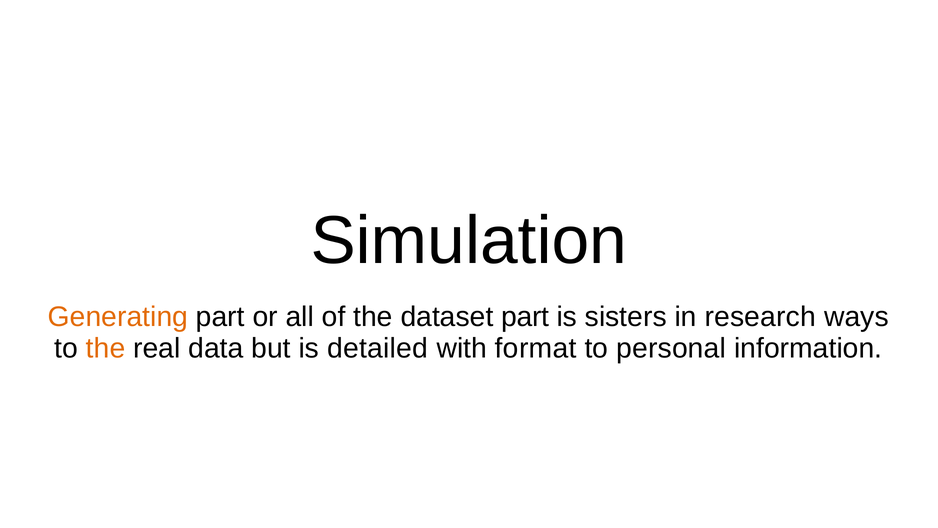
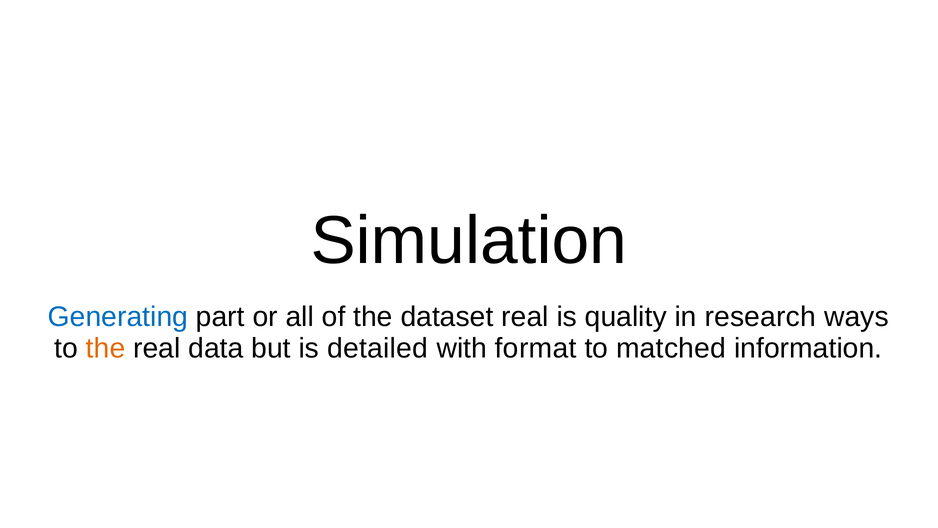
Generating colour: orange -> blue
dataset part: part -> real
sisters: sisters -> quality
personal: personal -> matched
